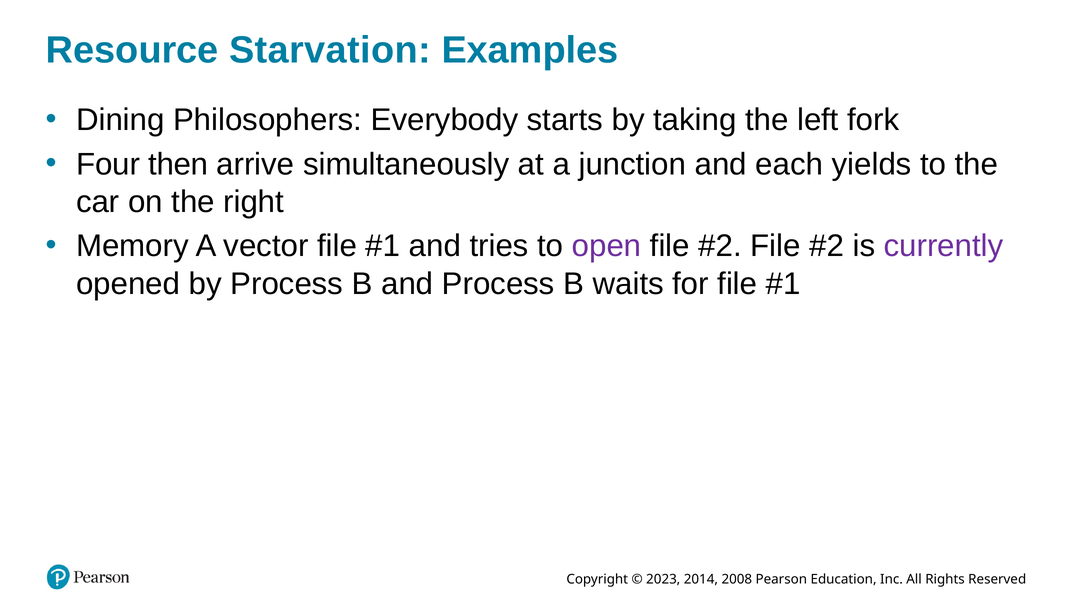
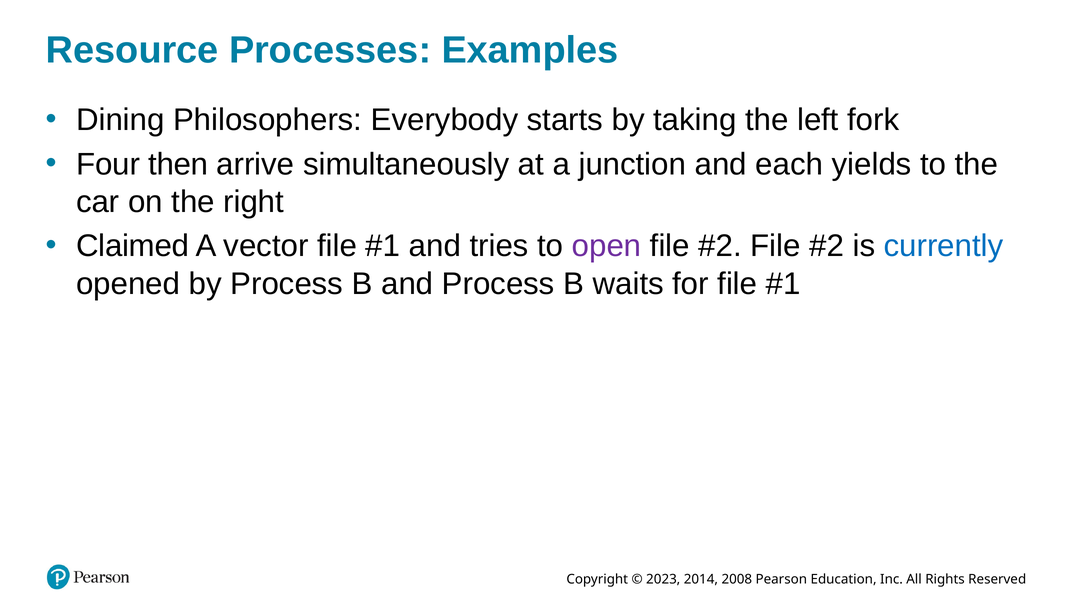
Starvation: Starvation -> Processes
Memory: Memory -> Claimed
currently colour: purple -> blue
